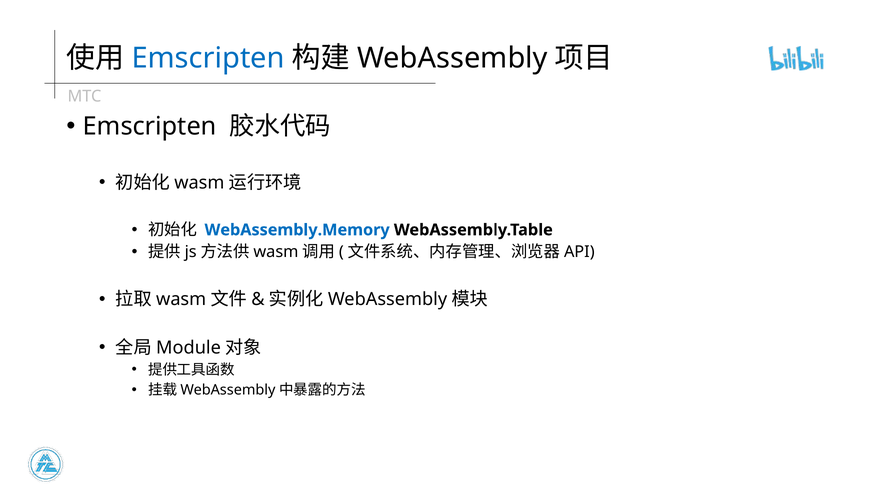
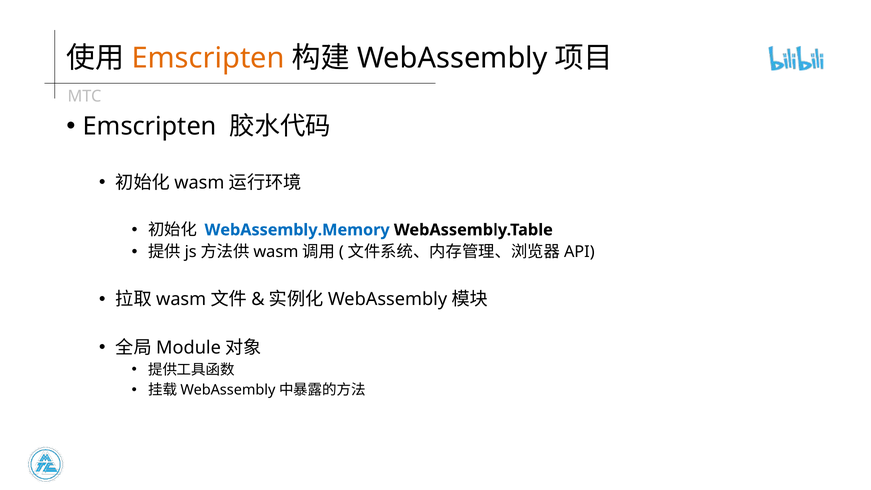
Emscripten at (208, 58) colour: blue -> orange
